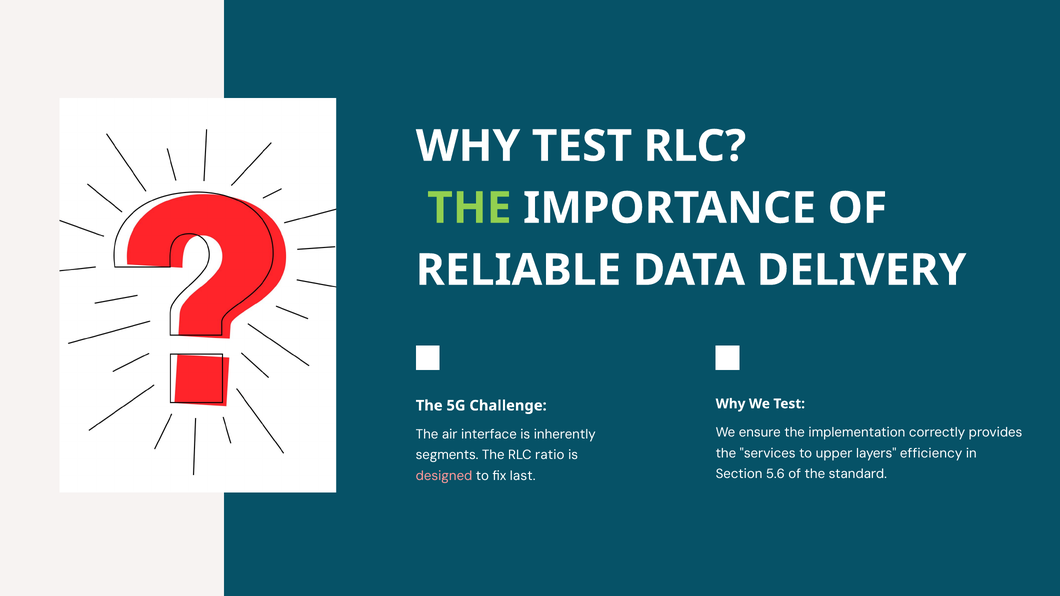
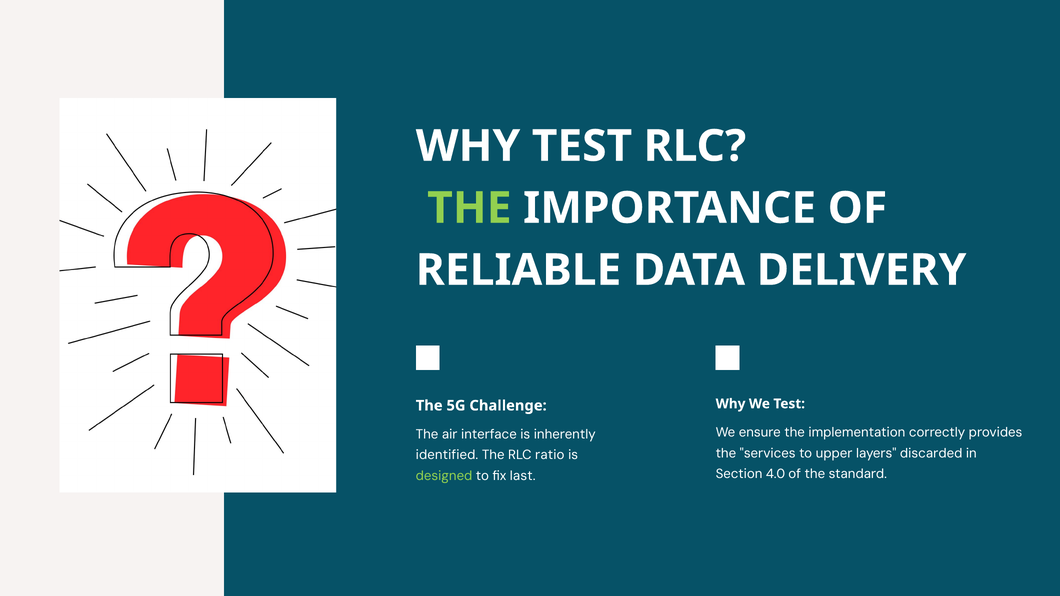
efficiency: efficiency -> discarded
segments: segments -> identified
5.6: 5.6 -> 4.0
designed colour: pink -> light green
